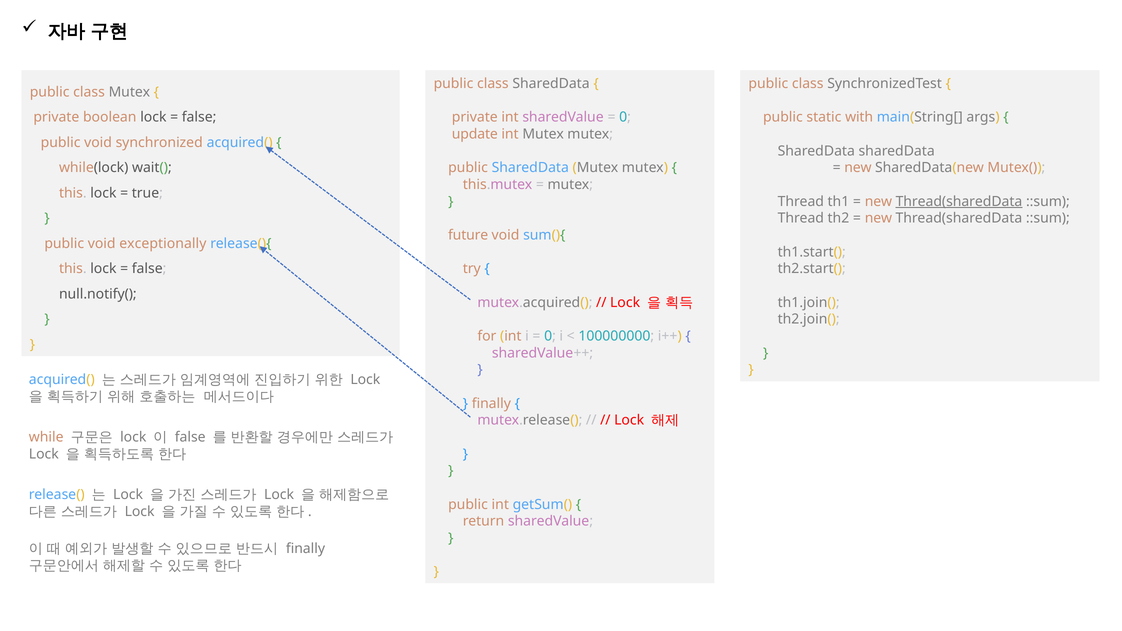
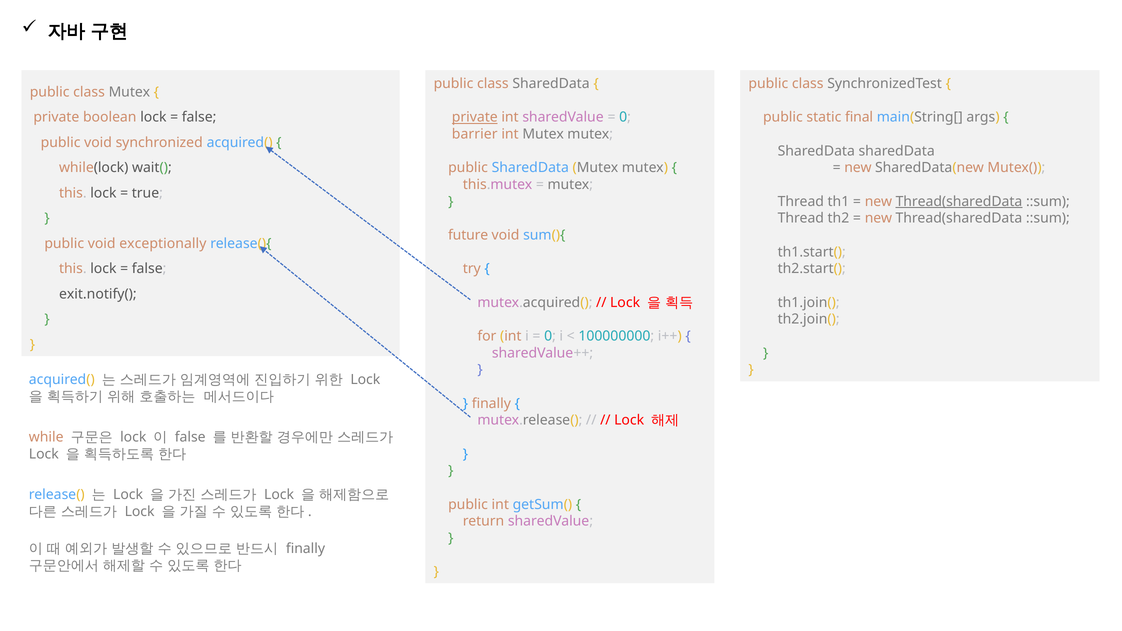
private at (475, 117) underline: none -> present
with: with -> final
update: update -> barrier
null.notify(: null.notify( -> exit.notify(
